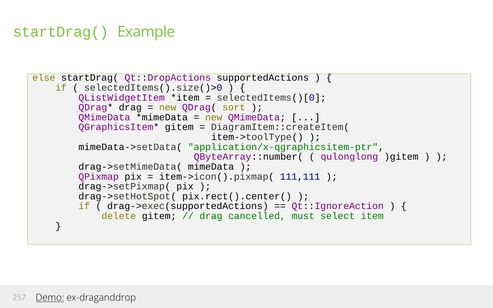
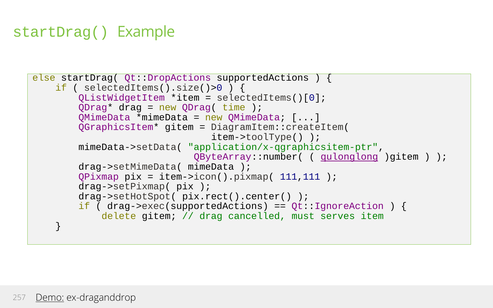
sort: sort -> time
qulonglong underline: none -> present
select: select -> serves
